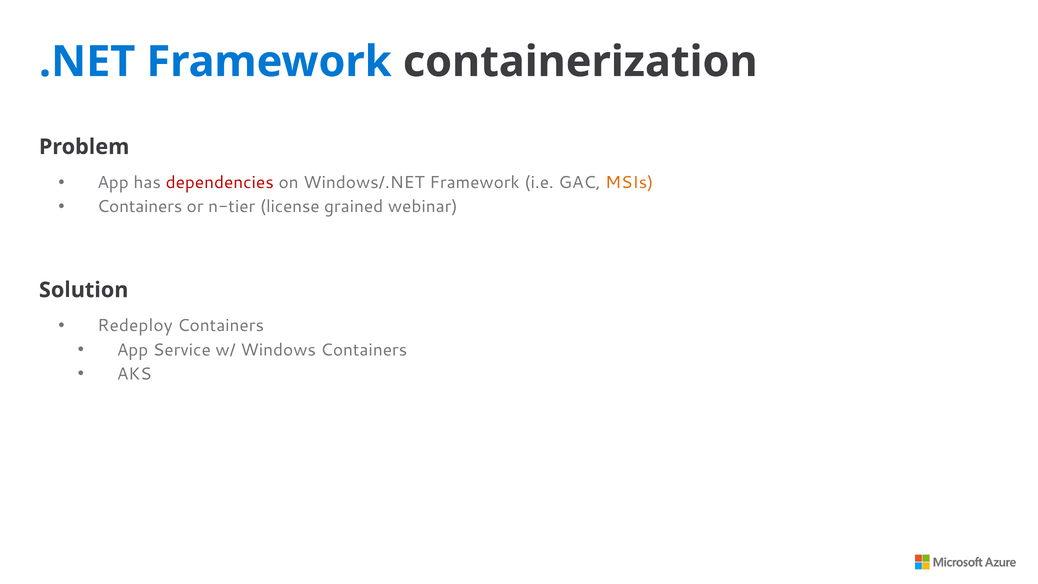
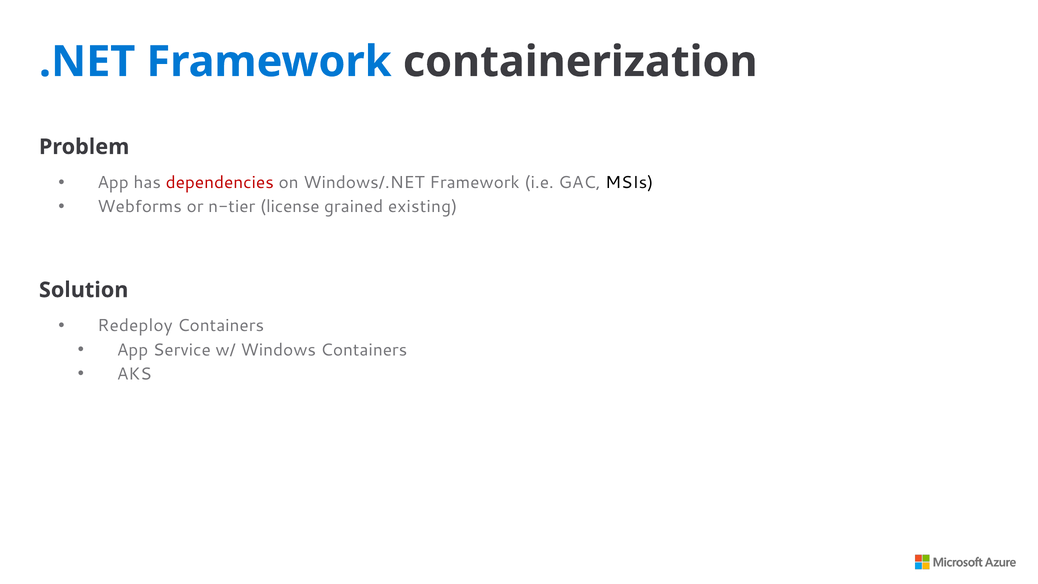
MSIs colour: orange -> black
Containers at (140, 207): Containers -> Webforms
webinar: webinar -> existing
